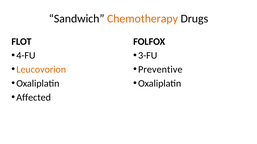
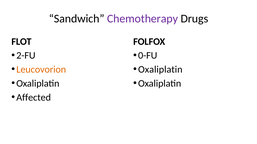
Chemotherapy colour: orange -> purple
4-FU: 4-FU -> 2-FU
3-FU: 3-FU -> 0-FU
Preventive at (160, 70): Preventive -> Oxaliplatin
